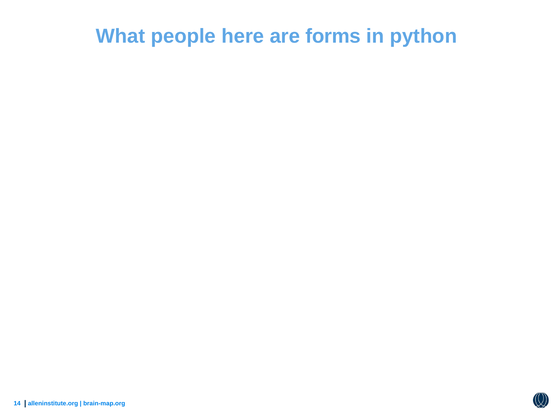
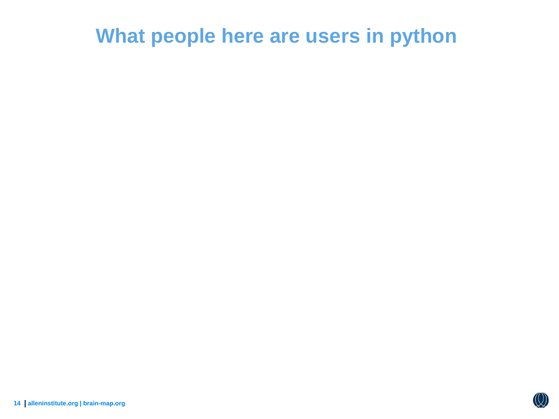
forms: forms -> users
